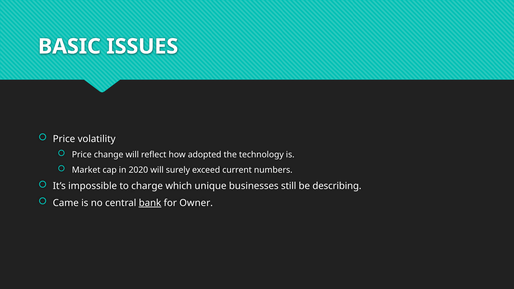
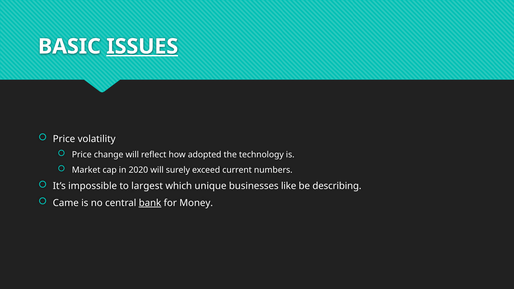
ISSUES underline: none -> present
charge: charge -> largest
still: still -> like
Owner: Owner -> Money
